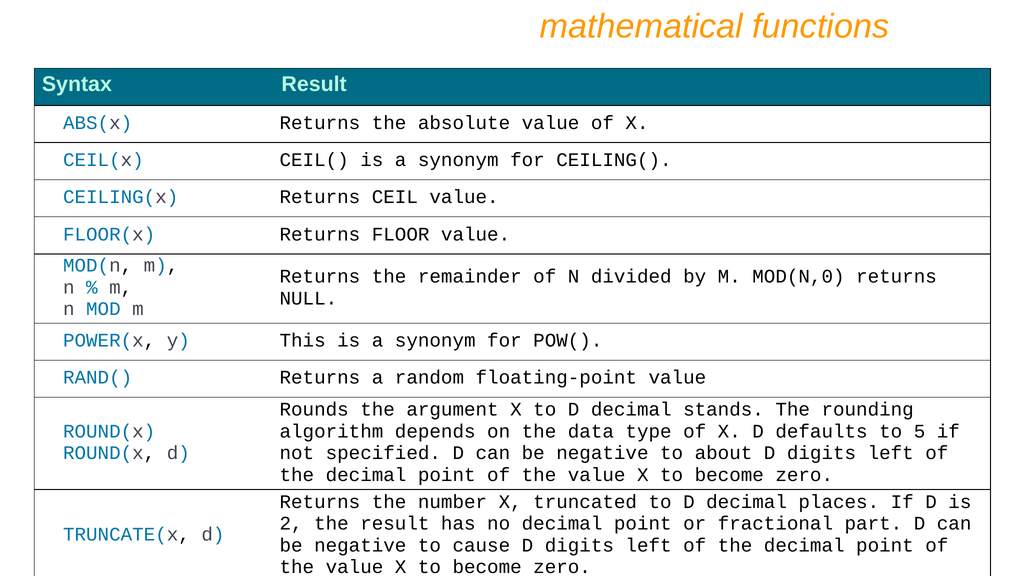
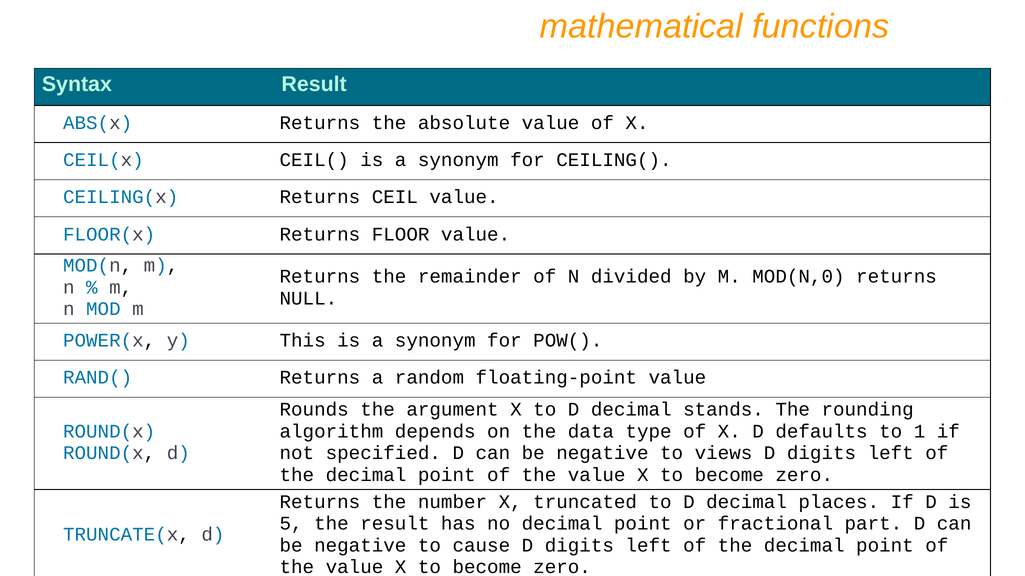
5: 5 -> 1
about: about -> views
2: 2 -> 5
